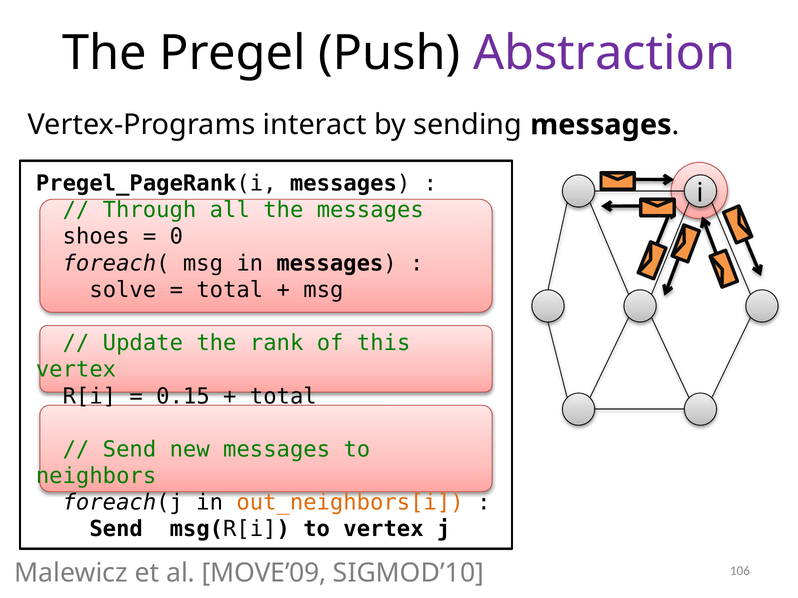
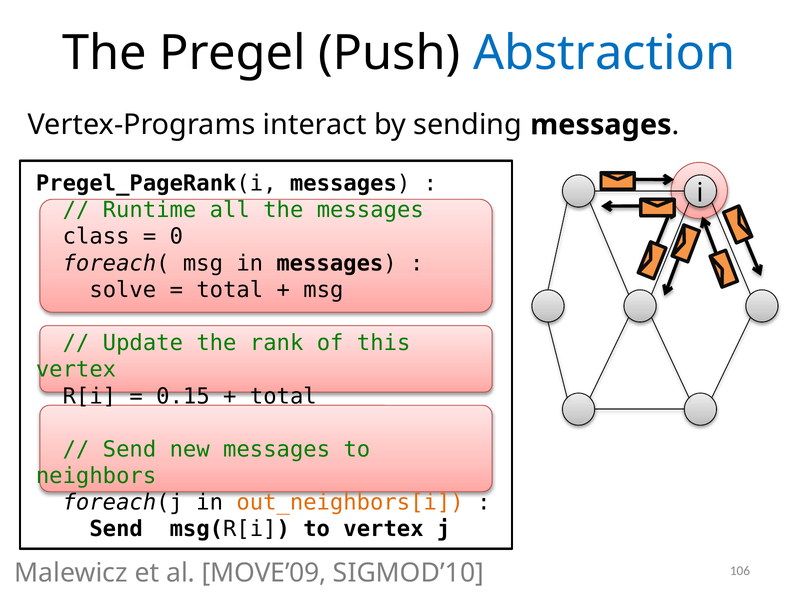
Abstraction colour: purple -> blue
Through: Through -> Runtime
shoes: shoes -> class
